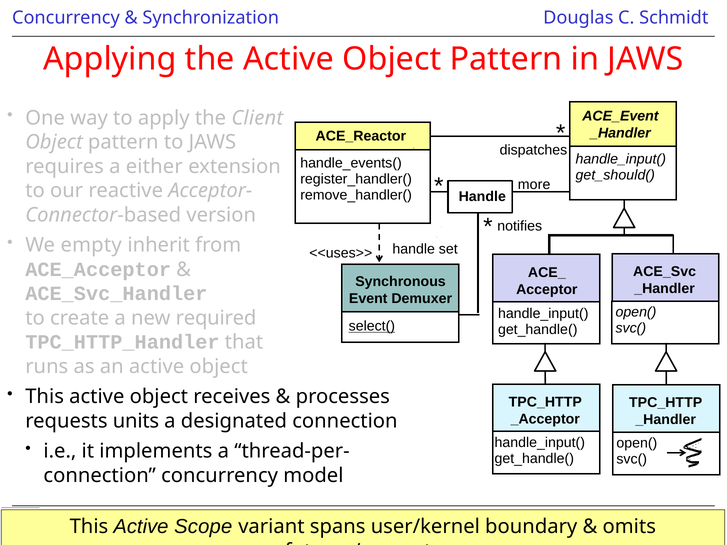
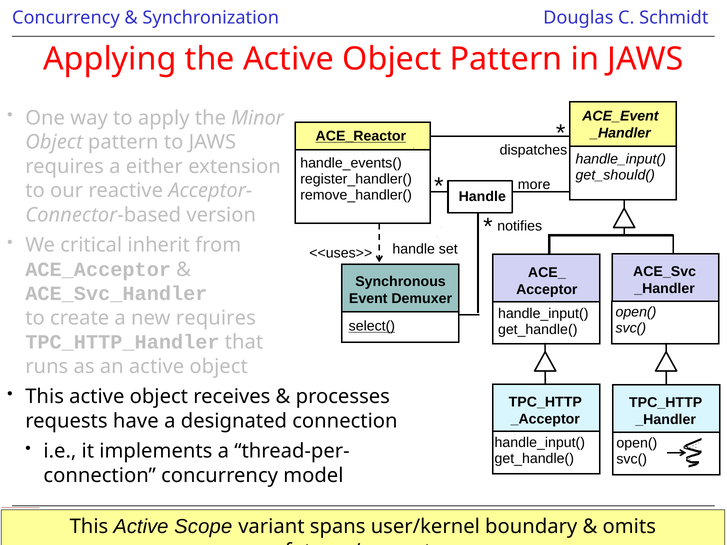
Client: Client -> Minor
ACE_Reactor underline: none -> present
empty: empty -> critical
new required: required -> requires
units: units -> have
